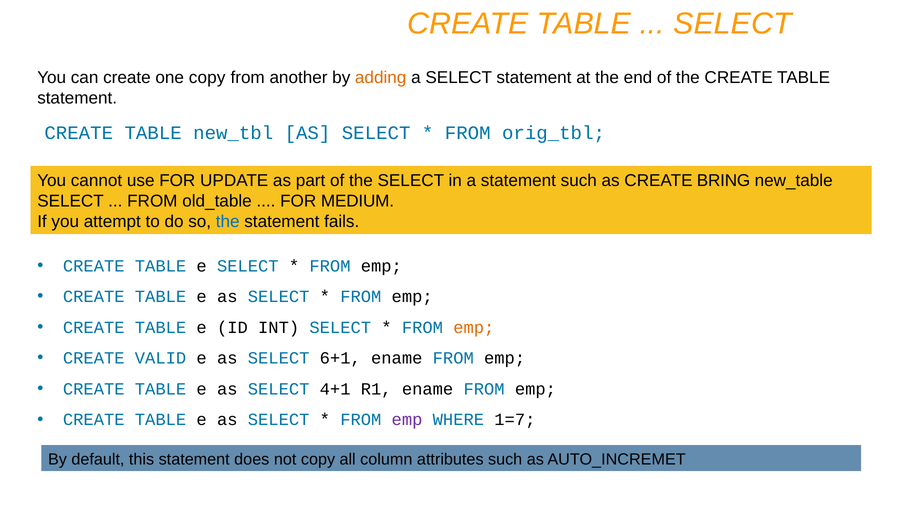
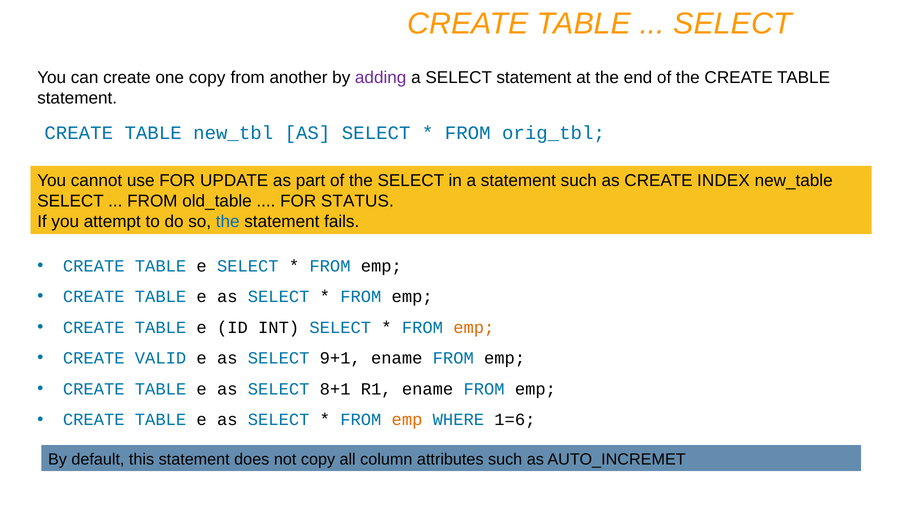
adding colour: orange -> purple
BRING: BRING -> INDEX
MEDIUM: MEDIUM -> STATUS
6+1: 6+1 -> 9+1
4+1: 4+1 -> 8+1
emp at (407, 420) colour: purple -> orange
1=7: 1=7 -> 1=6
